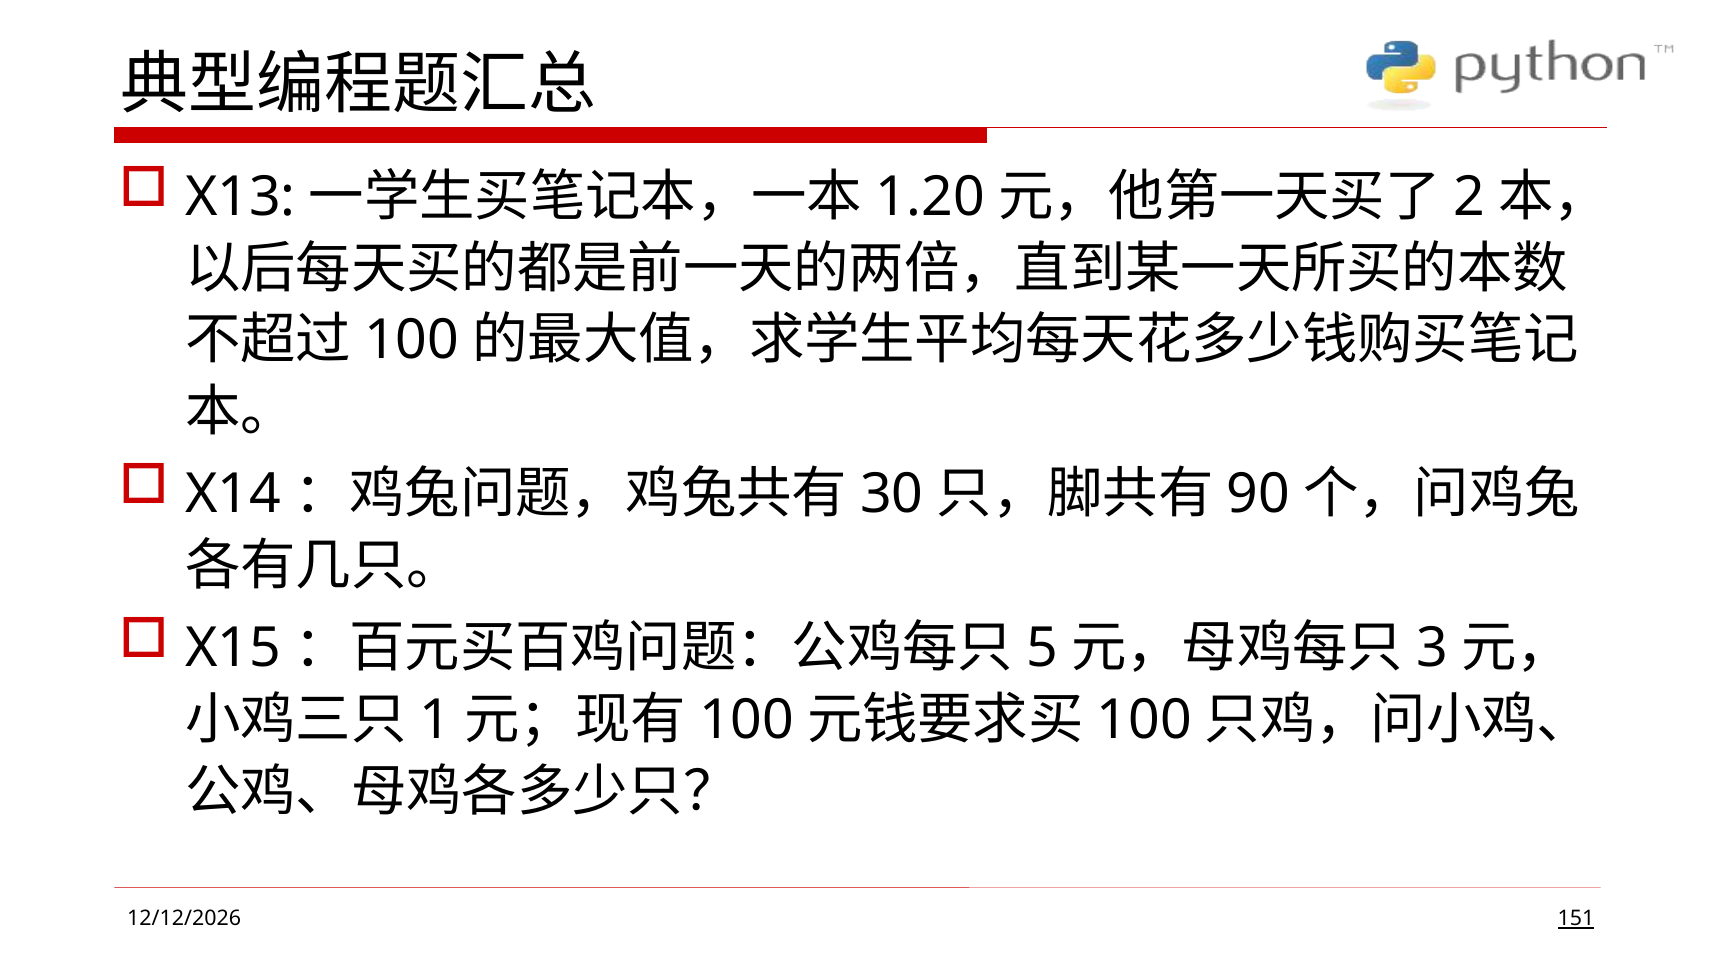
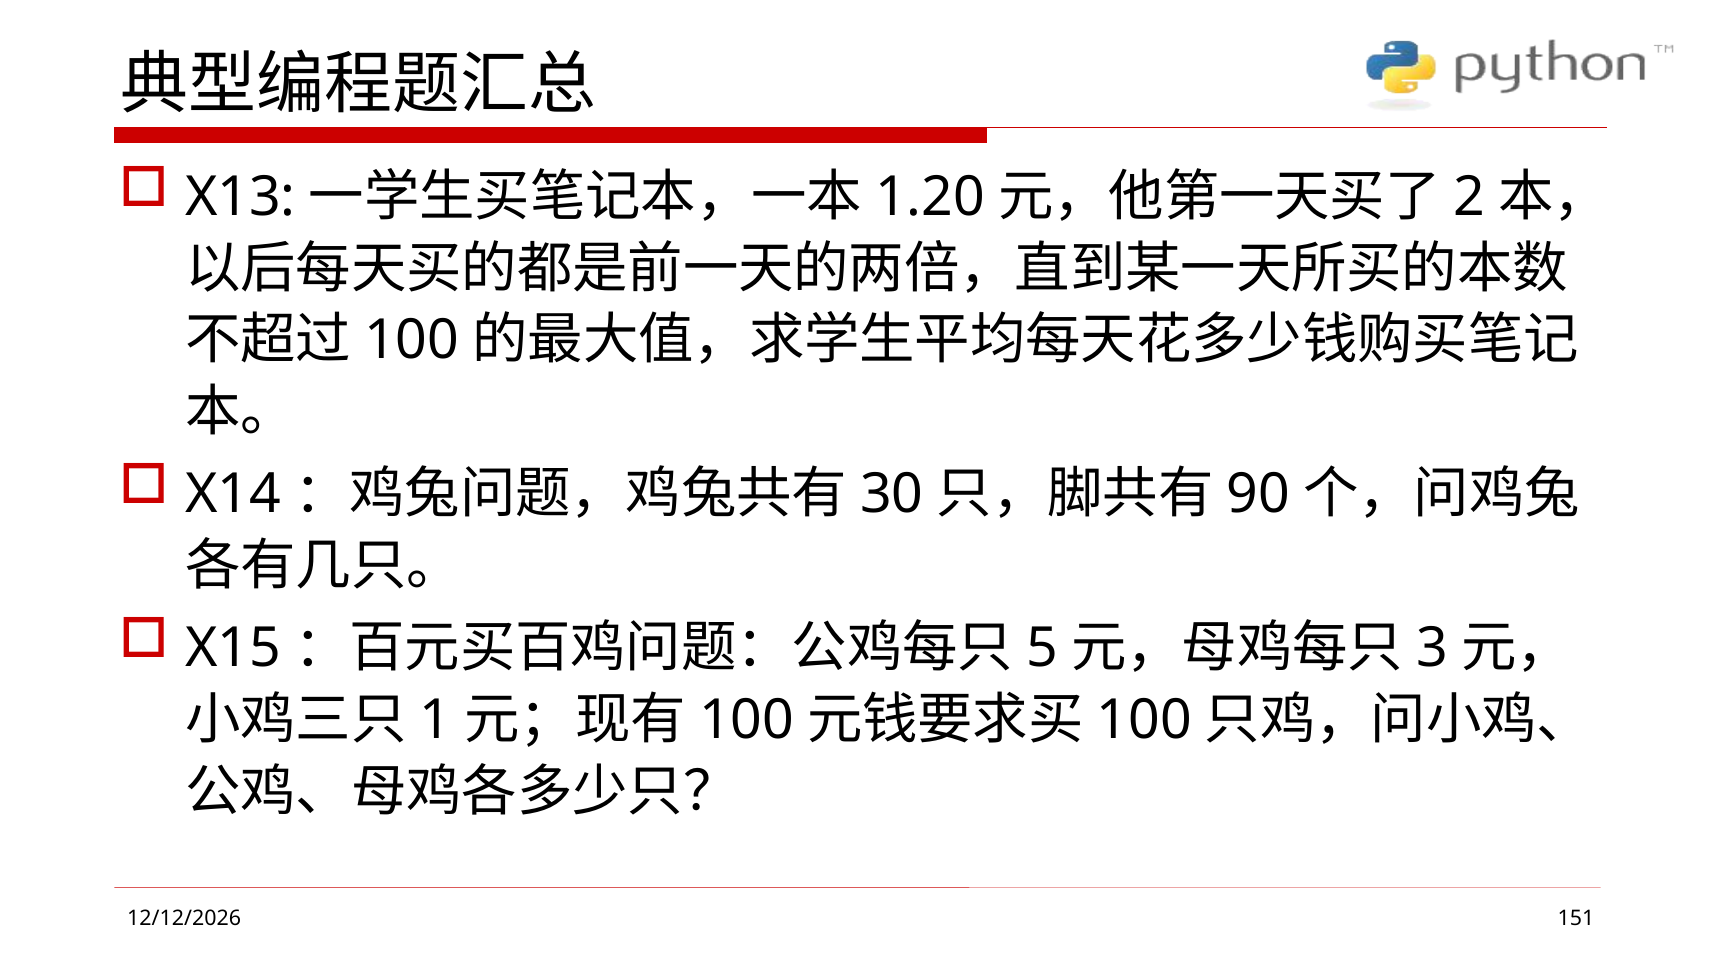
151 underline: present -> none
